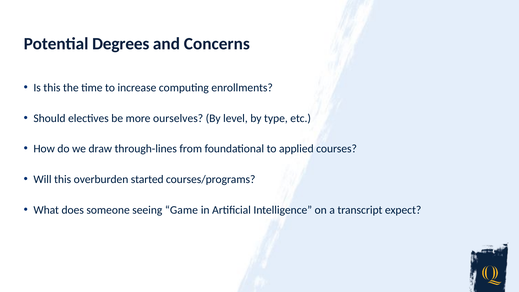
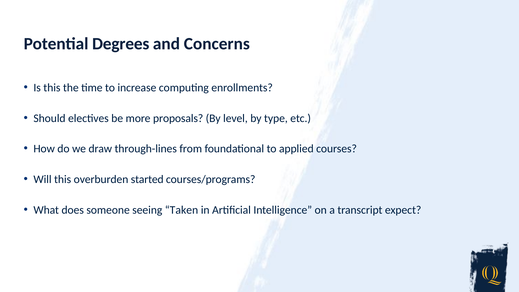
ourselves: ourselves -> proposals
Game: Game -> Taken
